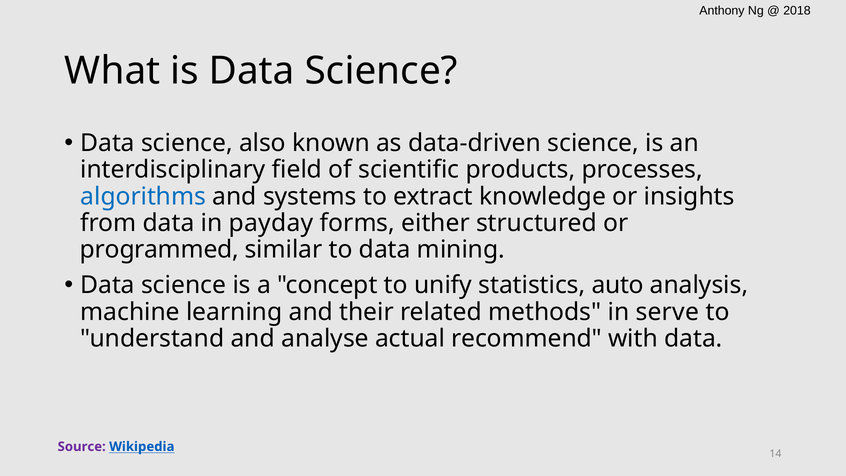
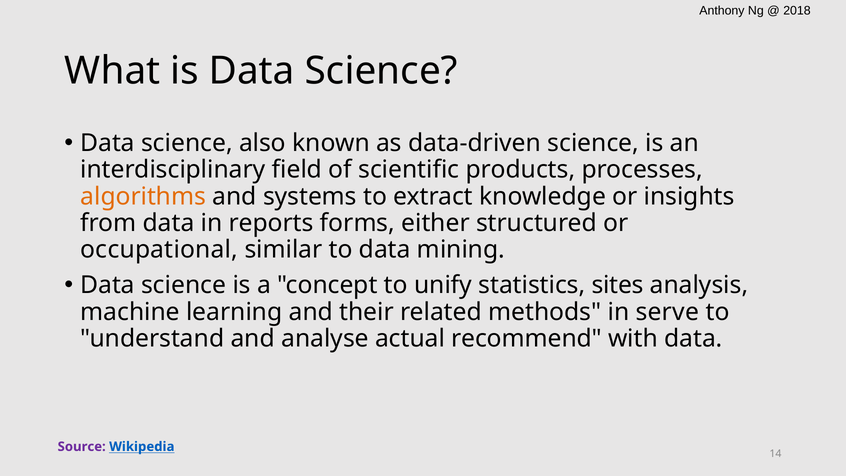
algorithms colour: blue -> orange
payday: payday -> reports
programmed: programmed -> occupational
auto: auto -> sites
